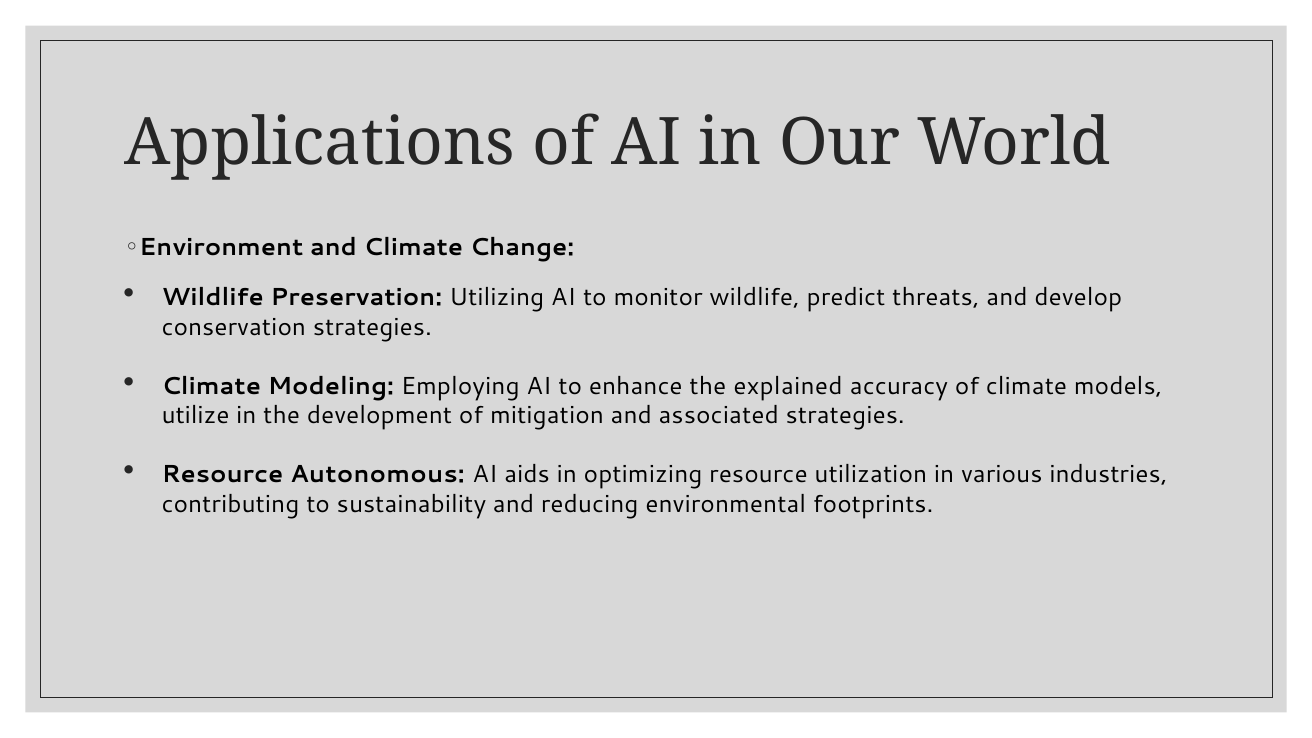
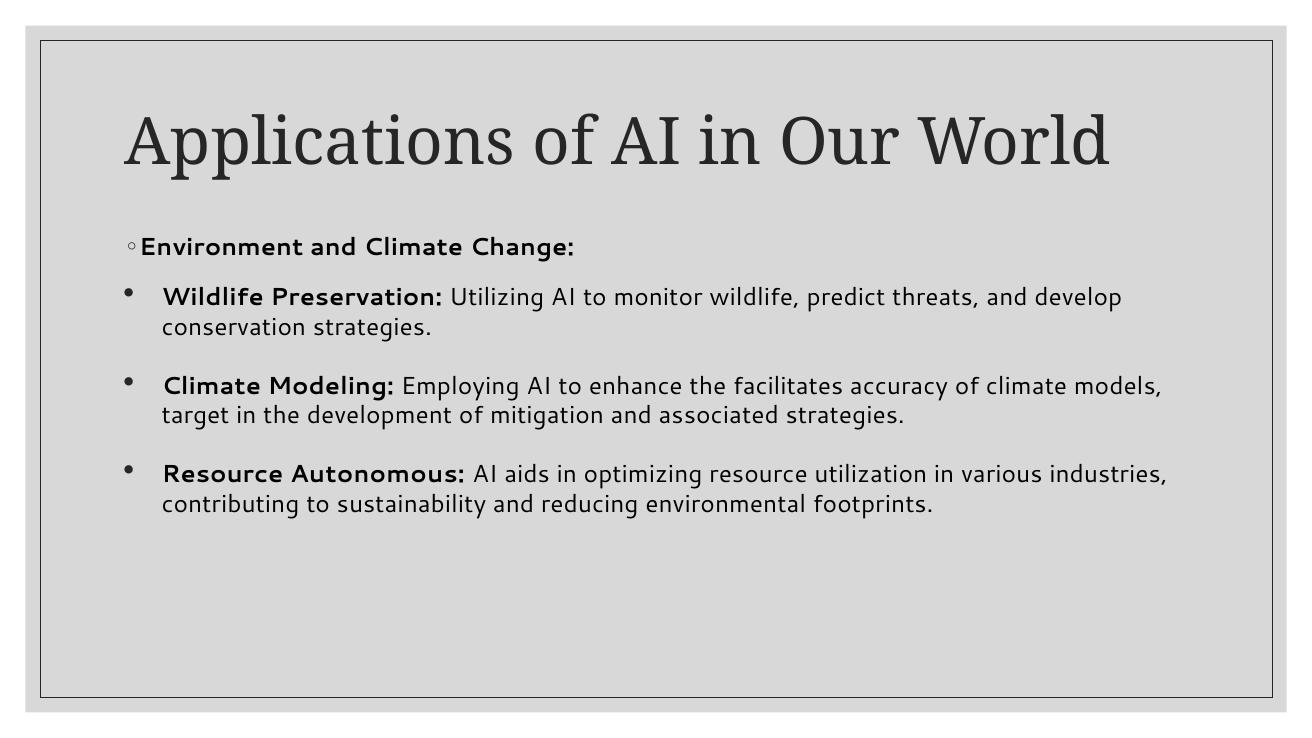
explained: explained -> facilitates
utilize: utilize -> target
